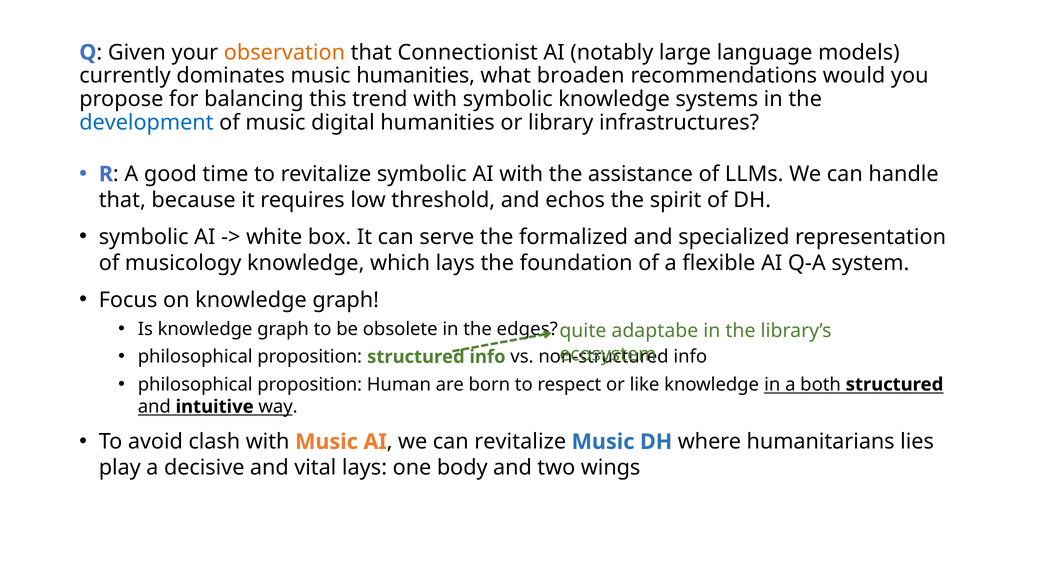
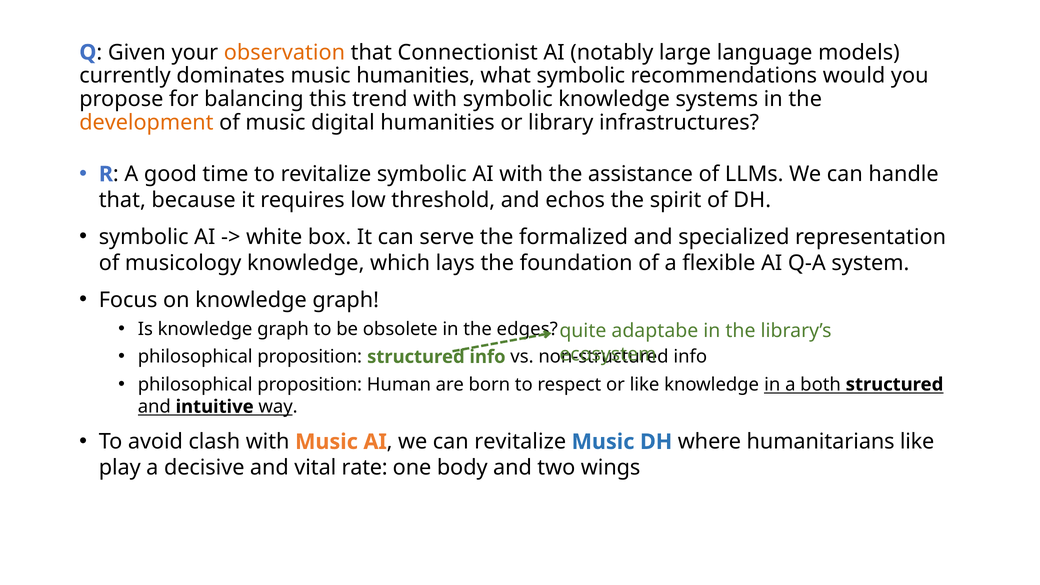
what broaden: broaden -> symbolic
development colour: blue -> orange
humanitarians lies: lies -> like
vital lays: lays -> rate
